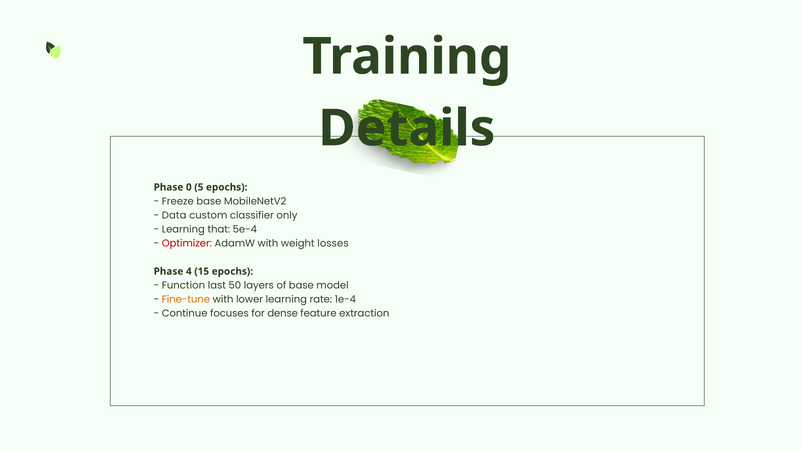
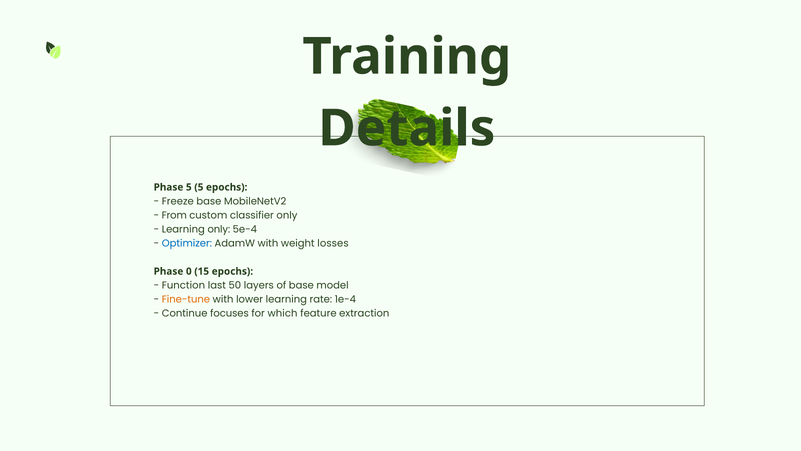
Phase 0: 0 -> 5
Data: Data -> From
Learning that: that -> only
Optimizer colour: red -> blue
4: 4 -> 0
dense: dense -> which
